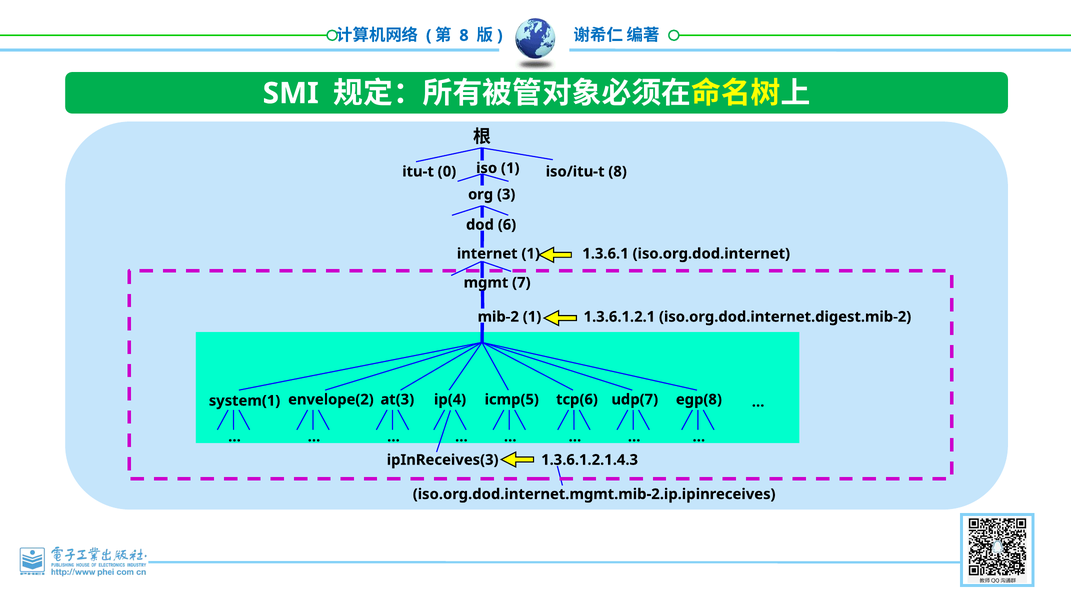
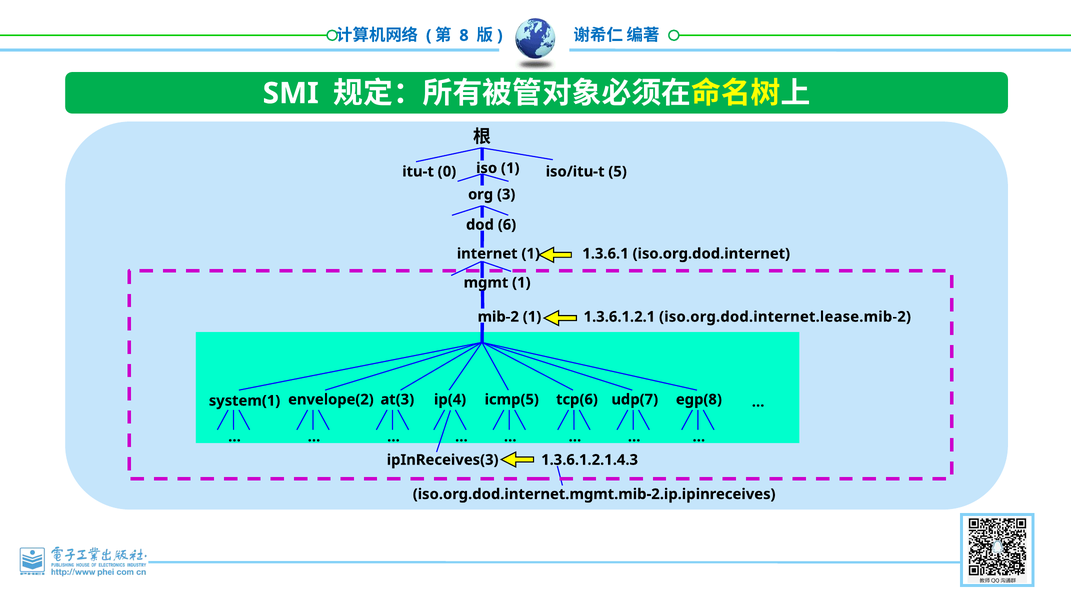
iso/itu-t 8: 8 -> 5
mgmt 7: 7 -> 1
iso.org.dod.internet.digest.mib-2: iso.org.dod.internet.digest.mib-2 -> iso.org.dod.internet.lease.mib-2
